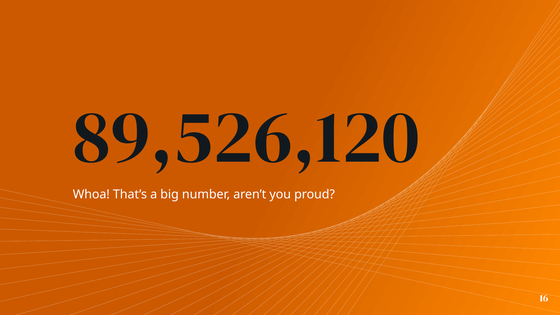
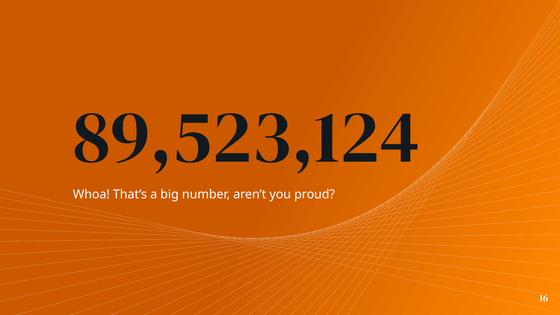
89,526,120: 89,526,120 -> 89,523,124
